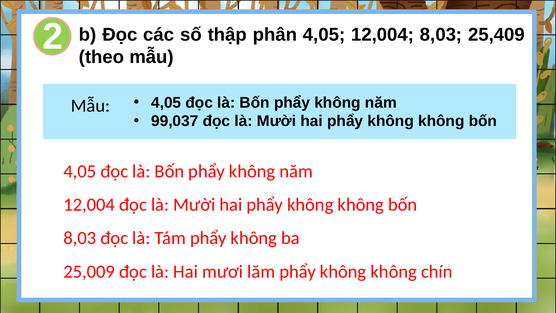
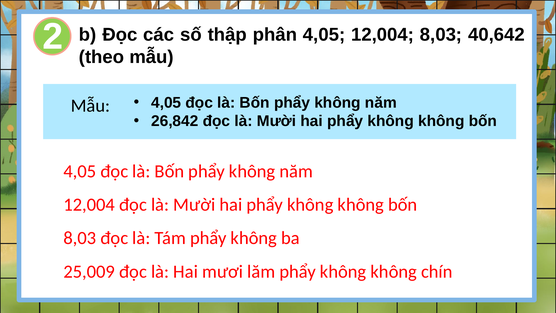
25,409: 25,409 -> 40,642
99,037: 99,037 -> 26,842
